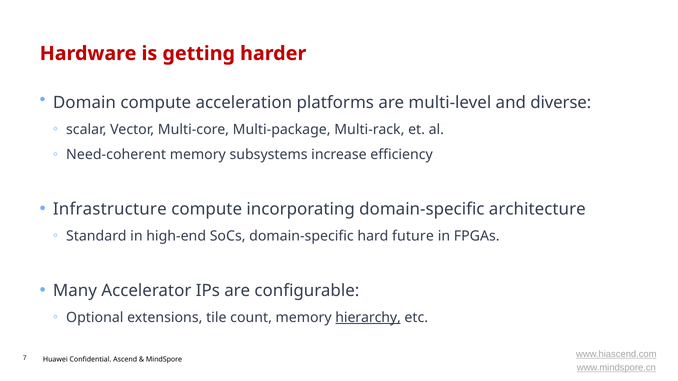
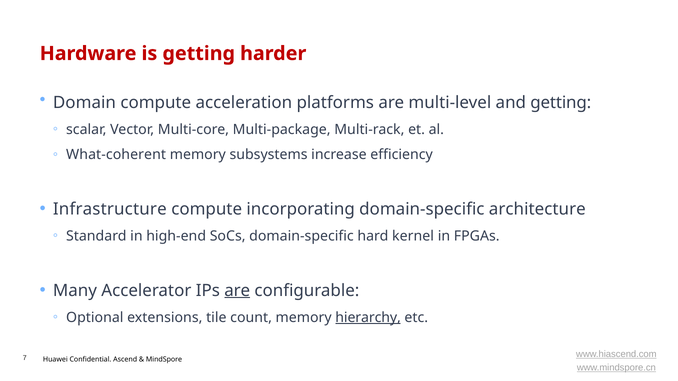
and diverse: diverse -> getting
Need-coherent: Need-coherent -> What-coherent
future: future -> kernel
are at (237, 291) underline: none -> present
